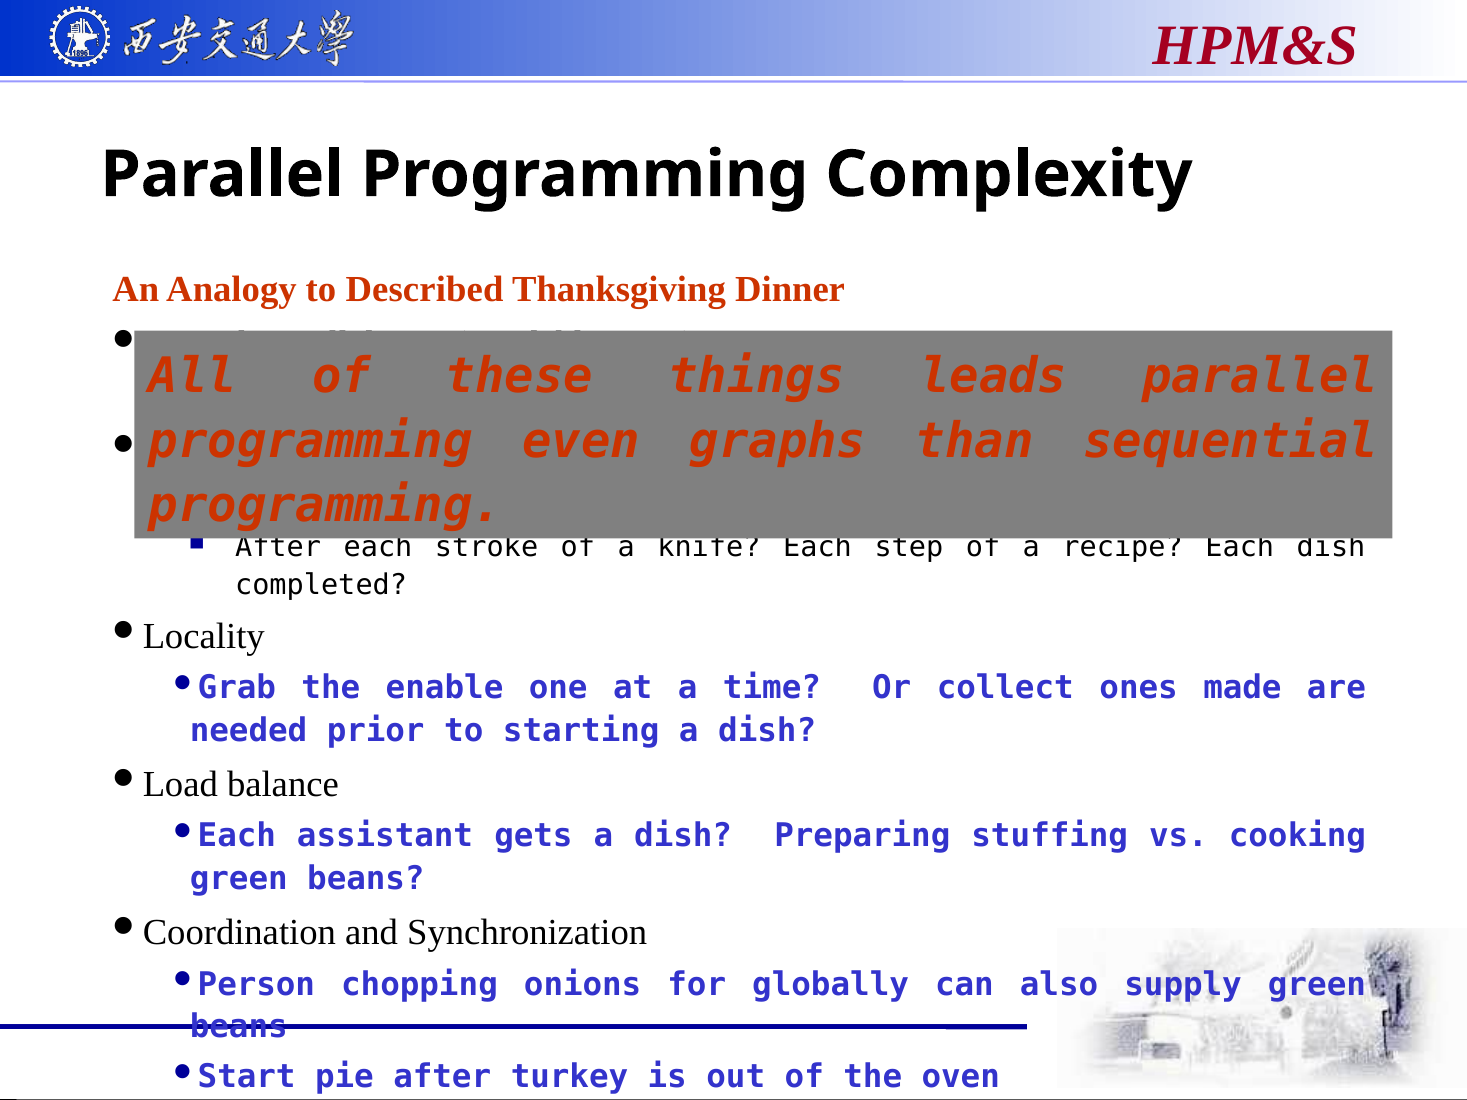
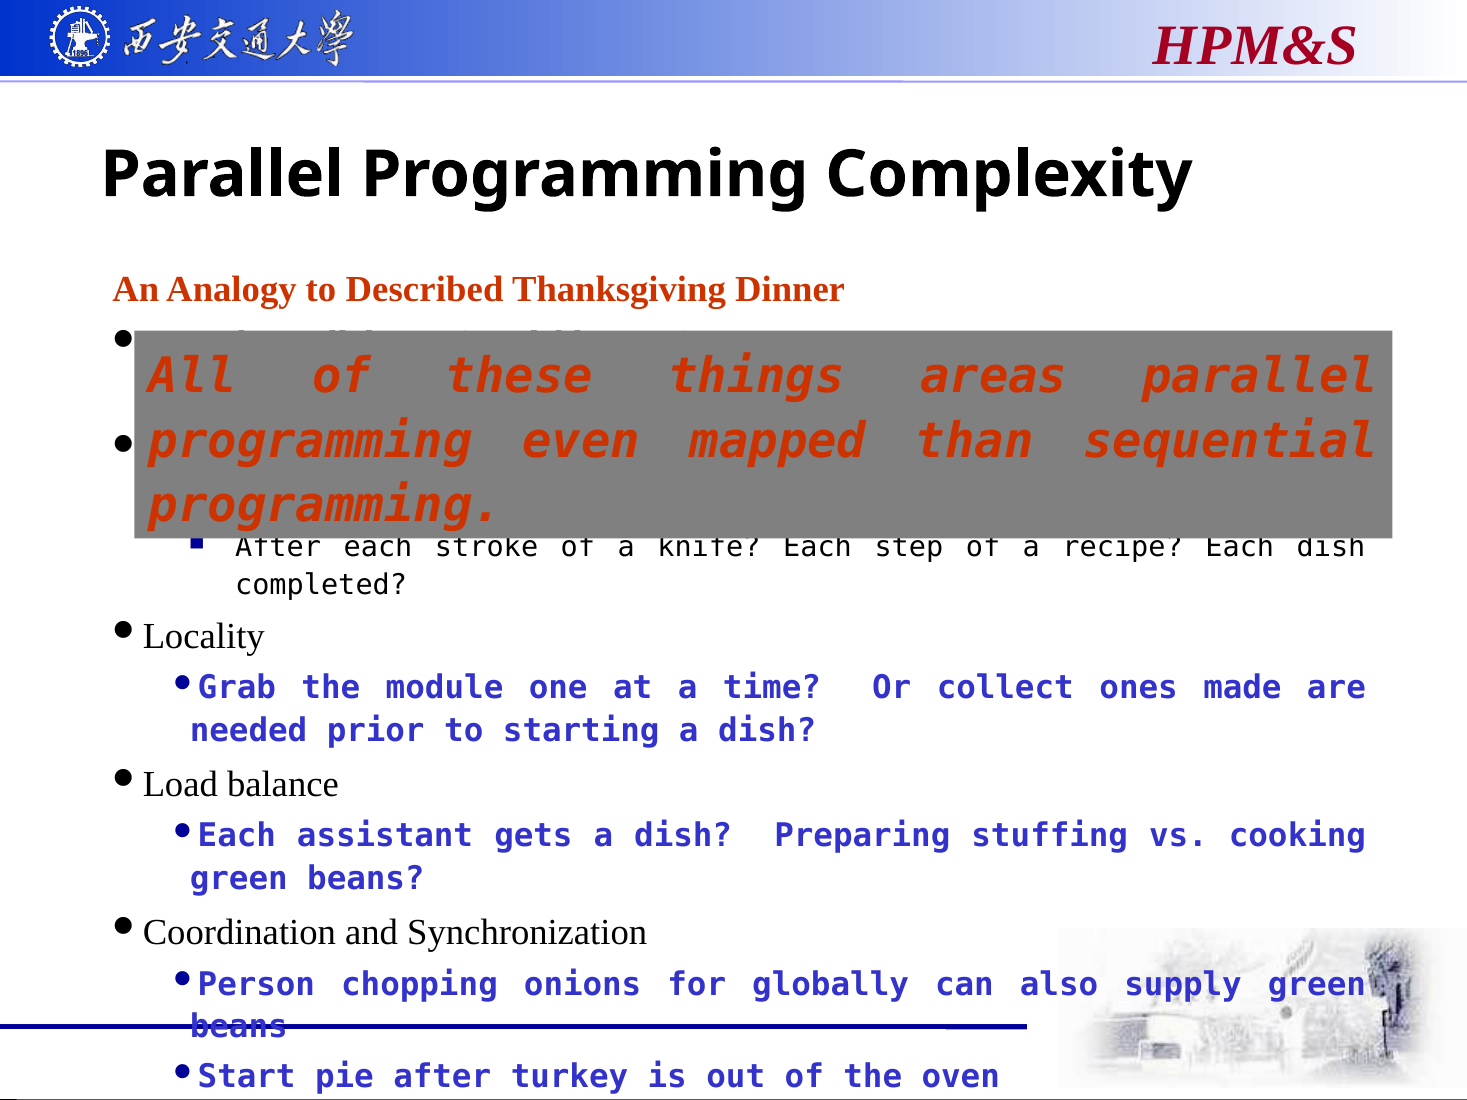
leads: leads -> areas
graphs: graphs -> mapped
enable: enable -> module
